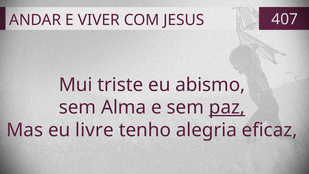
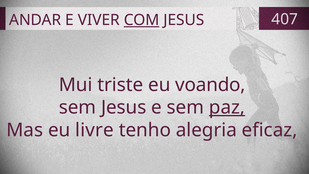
COM underline: none -> present
abismo: abismo -> voando
sem Alma: Alma -> Jesus
